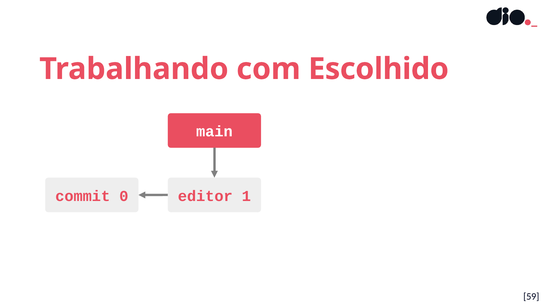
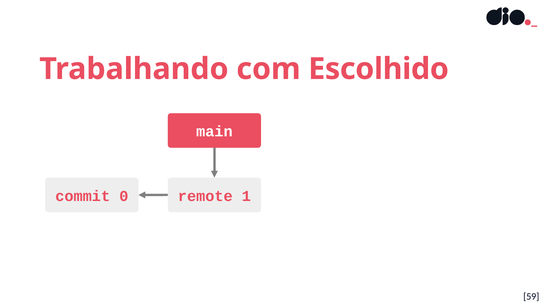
editor: editor -> remote
